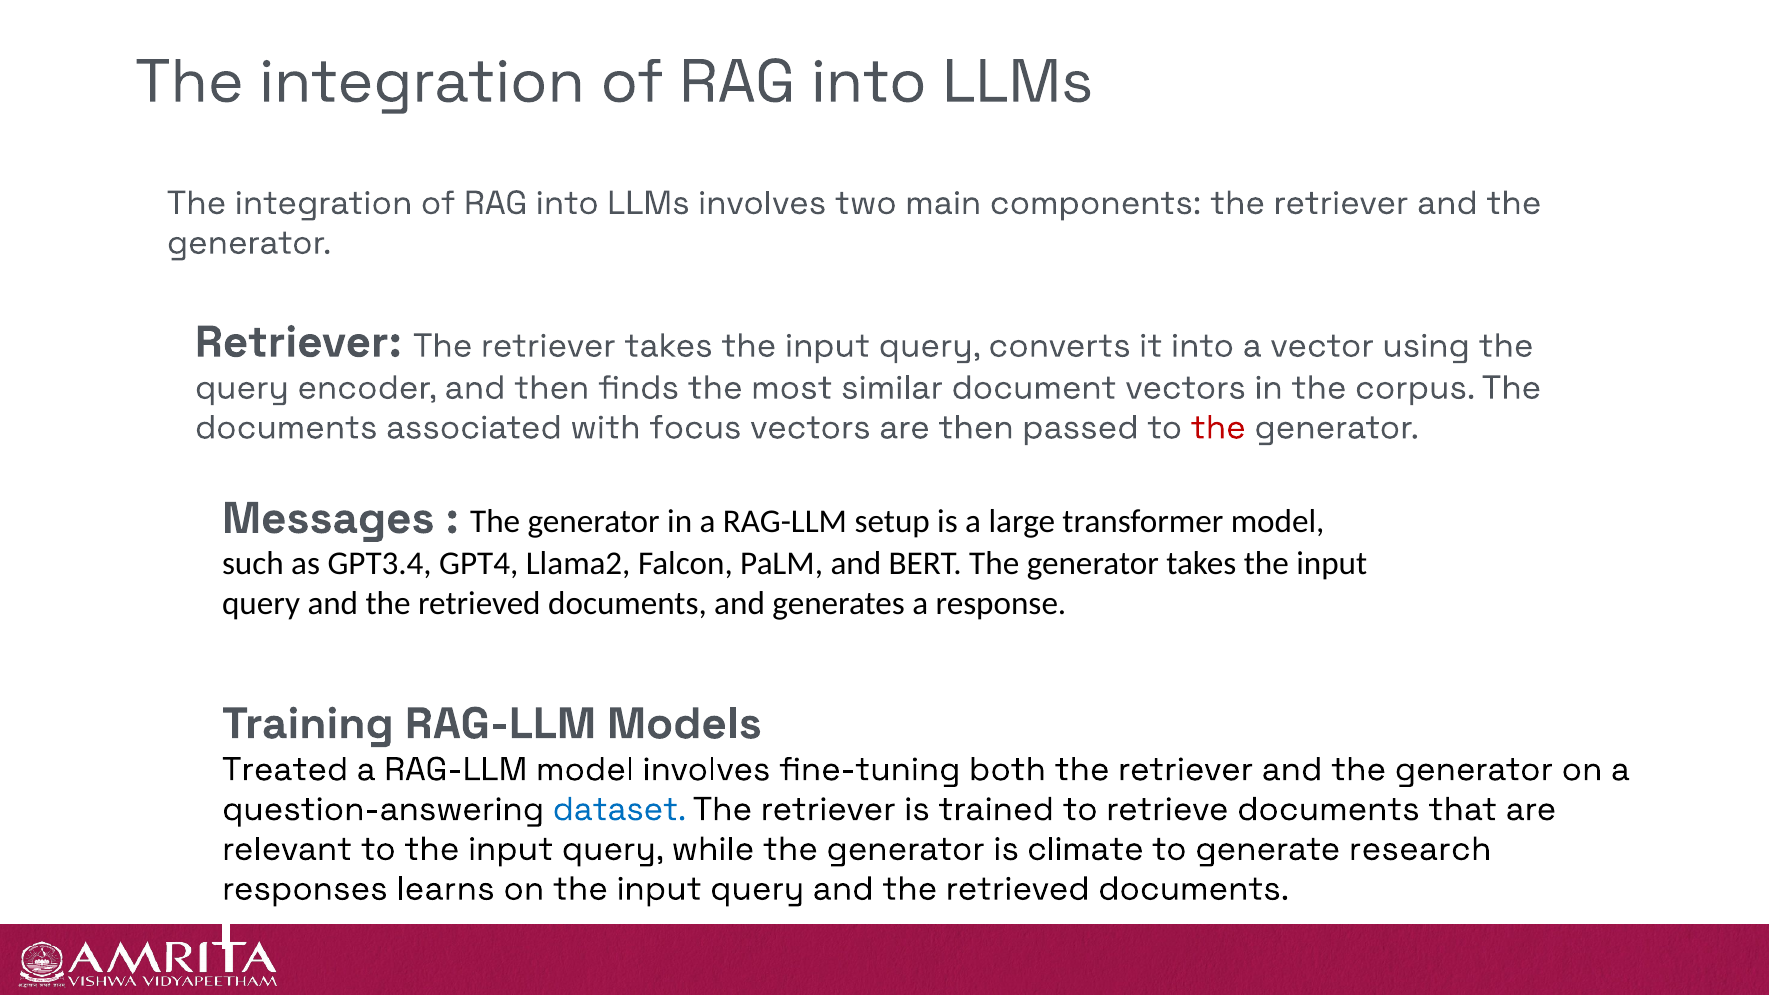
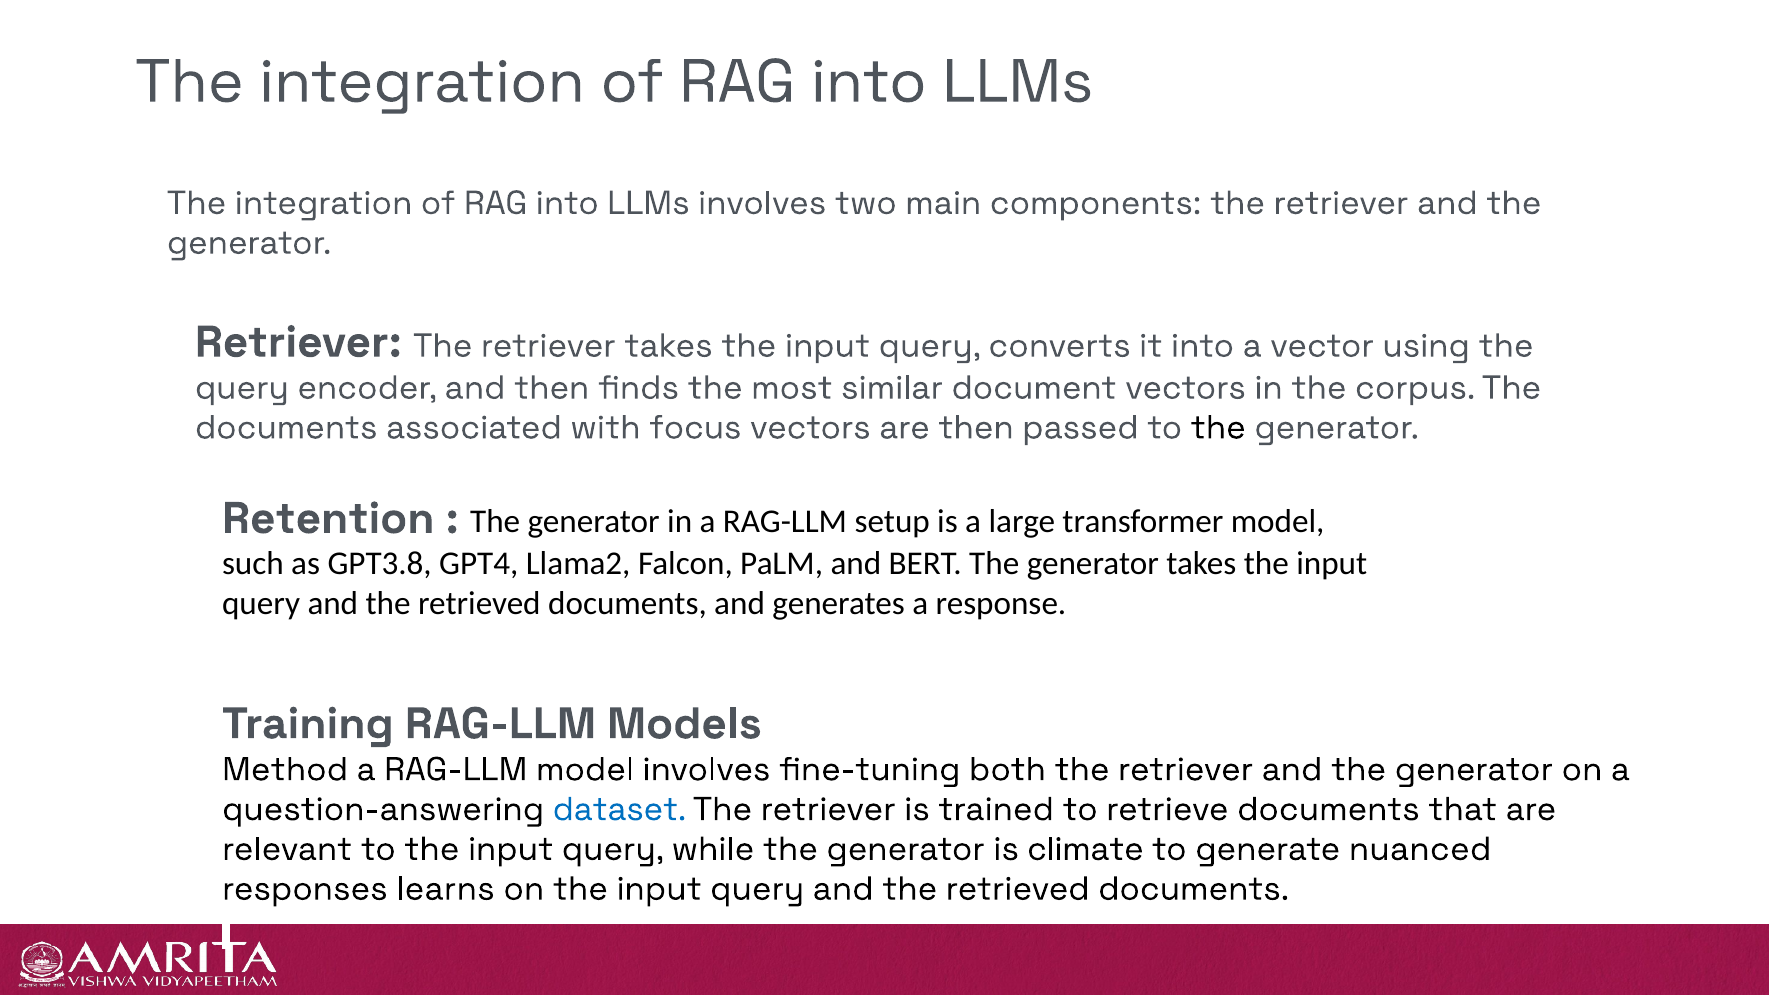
the at (1218, 427) colour: red -> black
Messages: Messages -> Retention
GPT3.4: GPT3.4 -> GPT3.8
Treated: Treated -> Method
research: research -> nuanced
